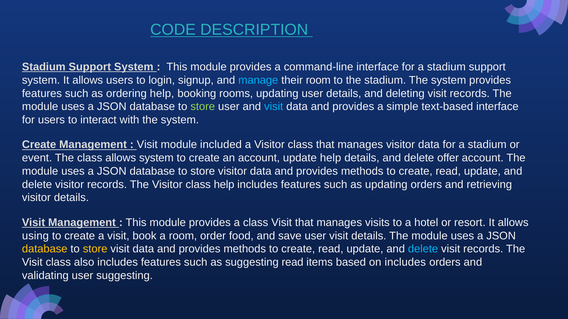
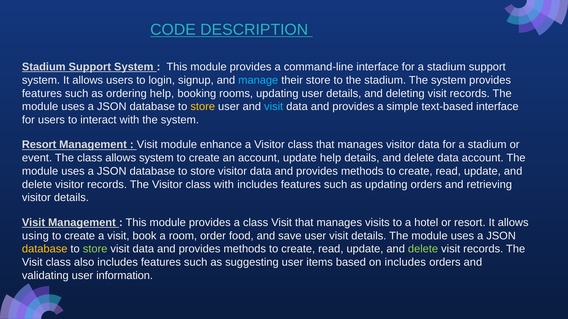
their room: room -> store
store at (203, 107) colour: light green -> yellow
Create at (39, 145): Create -> Resort
included: included -> enhance
delete offer: offer -> data
class help: help -> with
store at (95, 249) colour: yellow -> light green
delete at (423, 249) colour: light blue -> light green
suggesting read: read -> user
user suggesting: suggesting -> information
